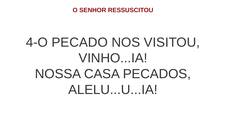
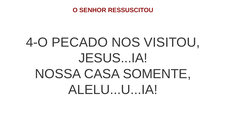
VINHO...IA: VINHO...IA -> JESUS...IA
PECADOS: PECADOS -> SOMENTE
